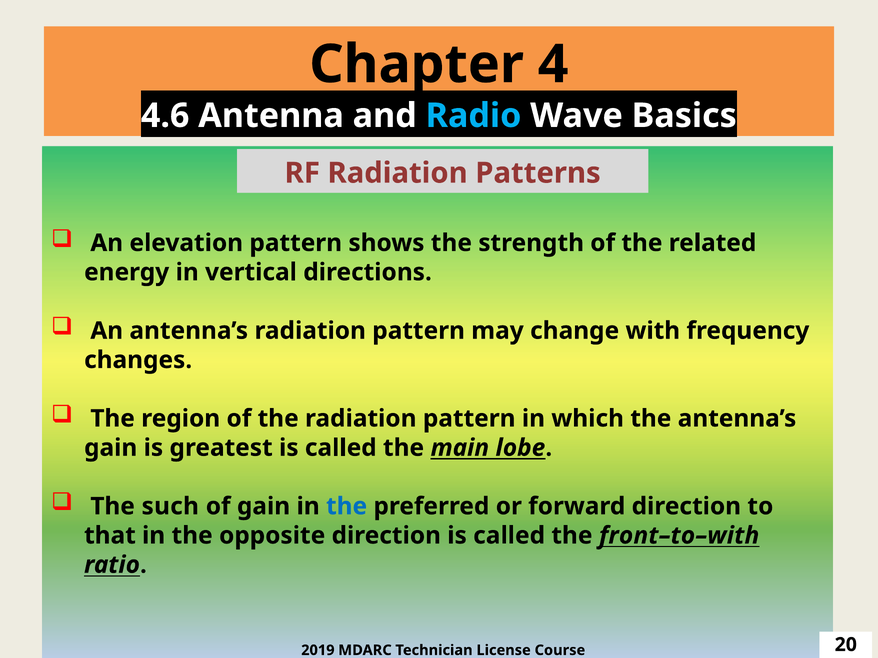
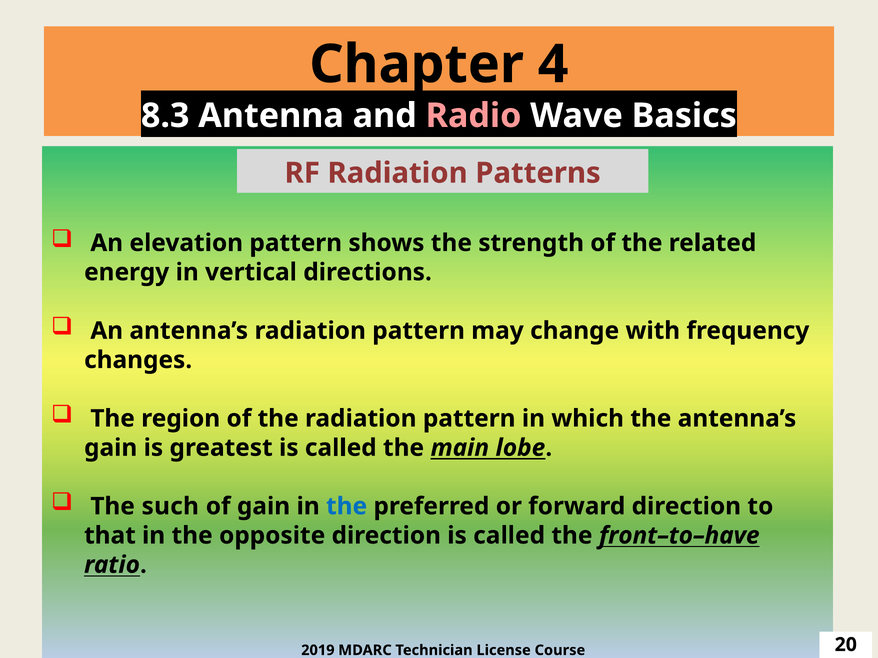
4.6: 4.6 -> 8.3
Radio colour: light blue -> pink
front–to–with: front–to–with -> front–to–have
